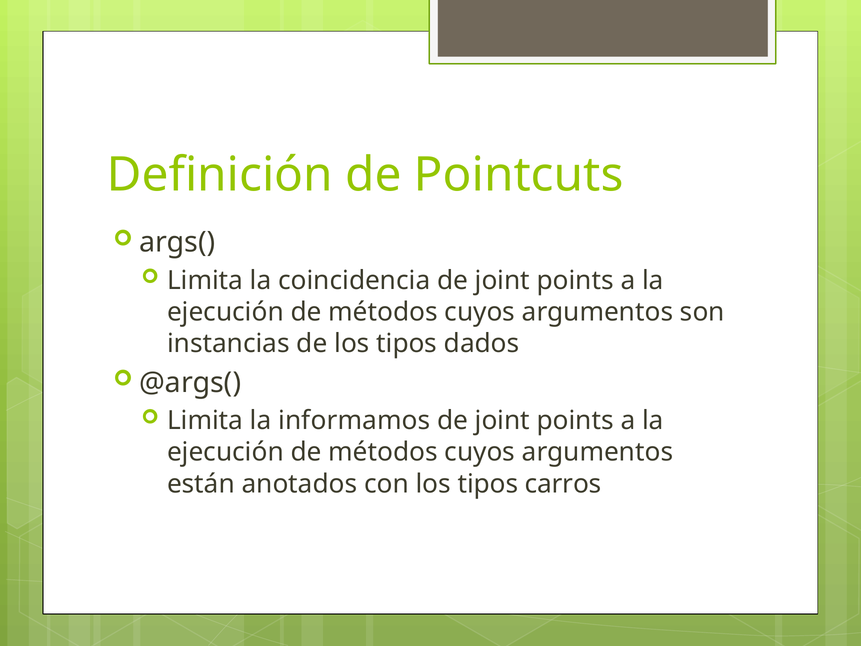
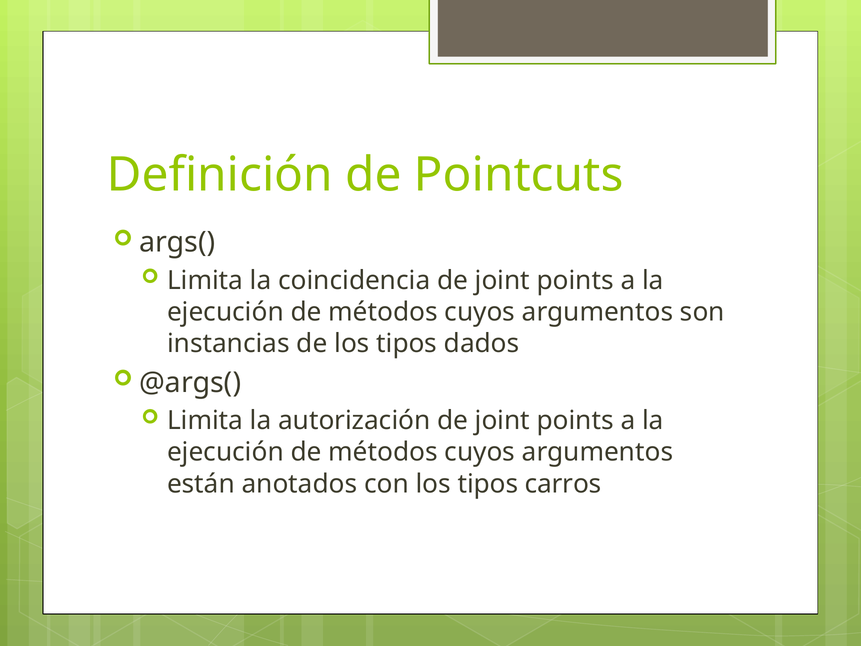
informamos: informamos -> autorización
